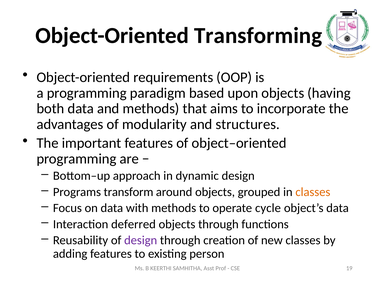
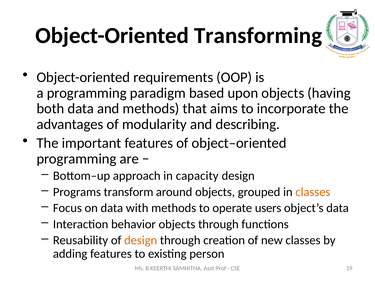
structures: structures -> describing
dynamic: dynamic -> capacity
cycle: cycle -> users
deferred: deferred -> behavior
design at (141, 241) colour: purple -> orange
